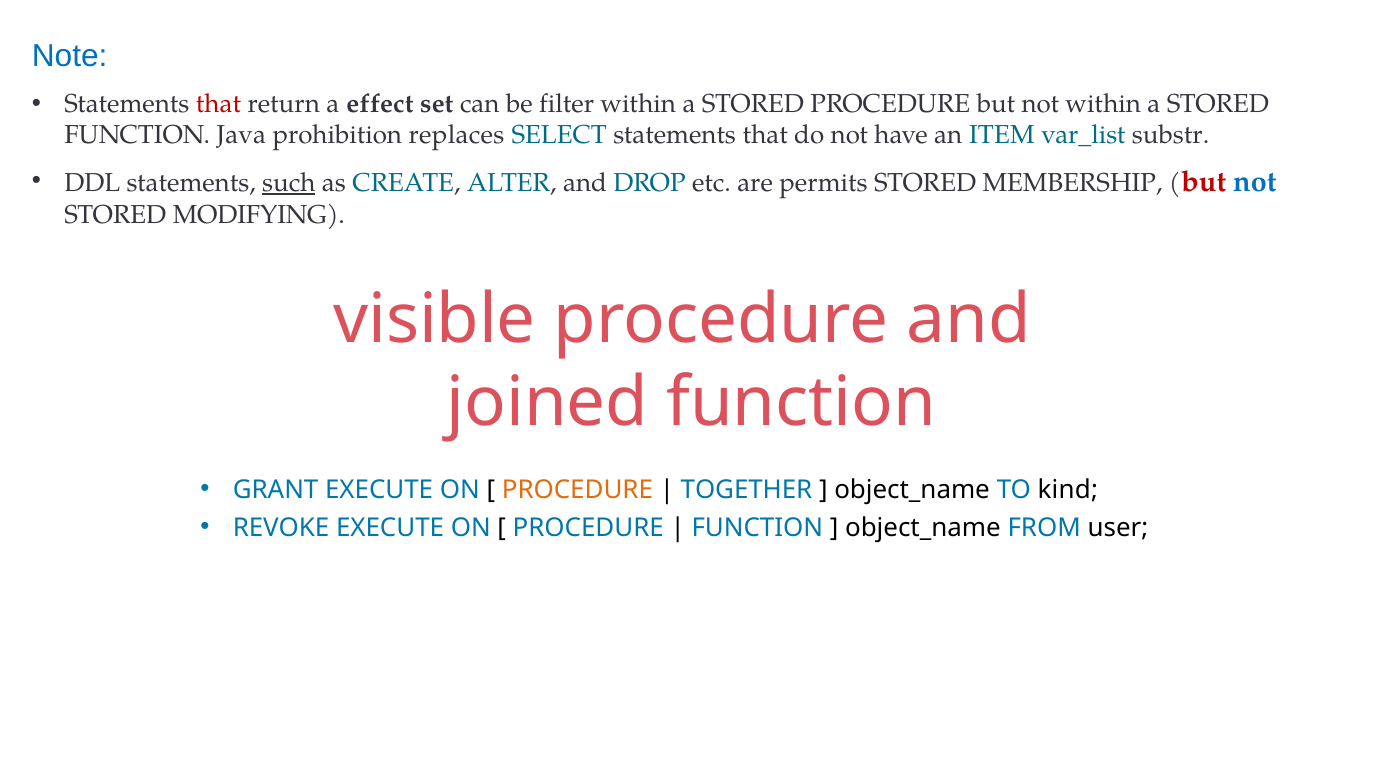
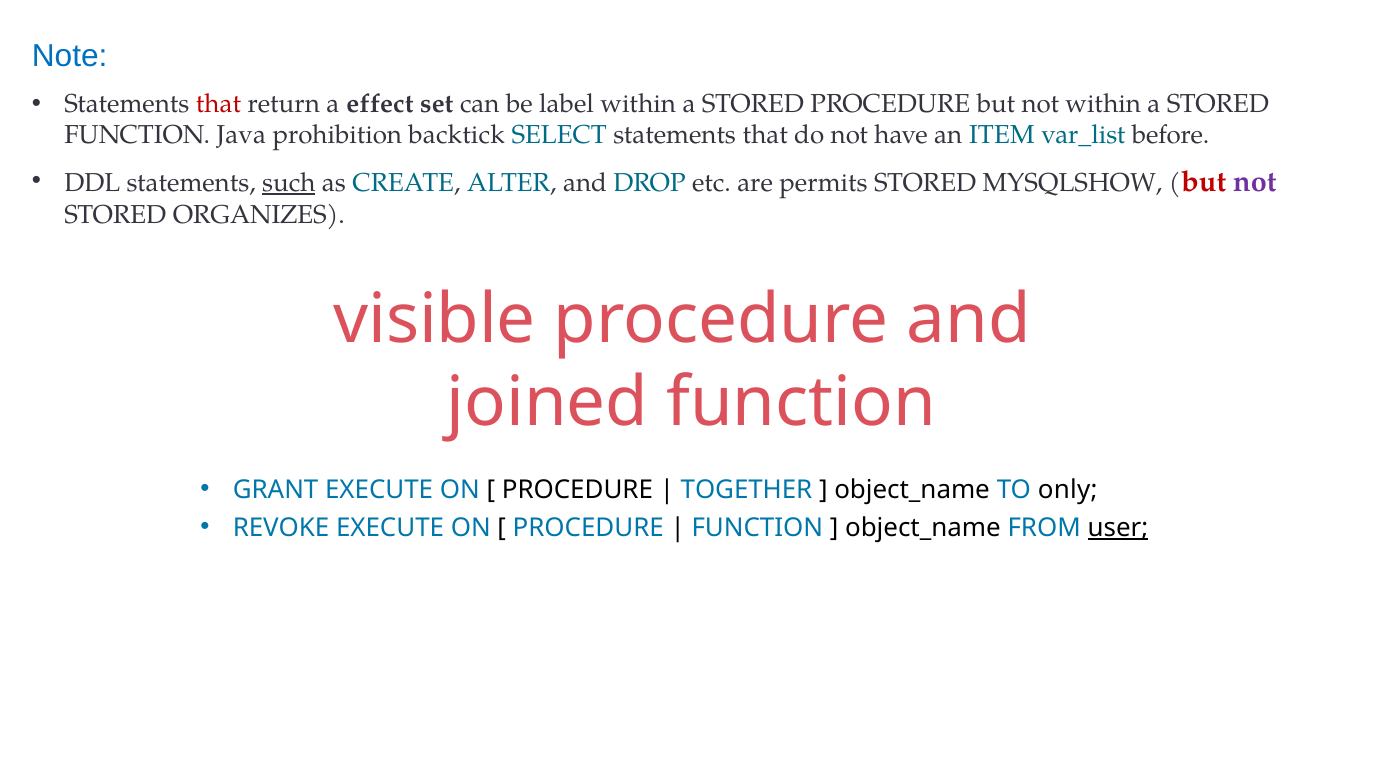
filter: filter -> label
replaces: replaces -> backtick
substr: substr -> before
MEMBERSHIP: MEMBERSHIP -> MYSQLSHOW
not at (1255, 182) colour: blue -> purple
MODIFYING: MODIFYING -> ORGANIZES
PROCEDURE at (577, 490) colour: orange -> black
kind: kind -> only
user underline: none -> present
